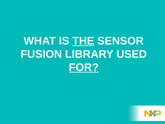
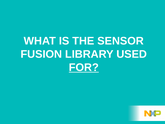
THE underline: present -> none
